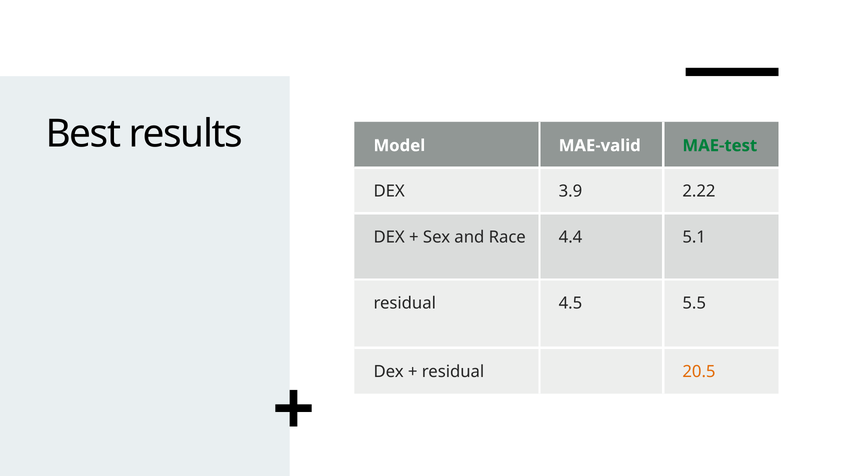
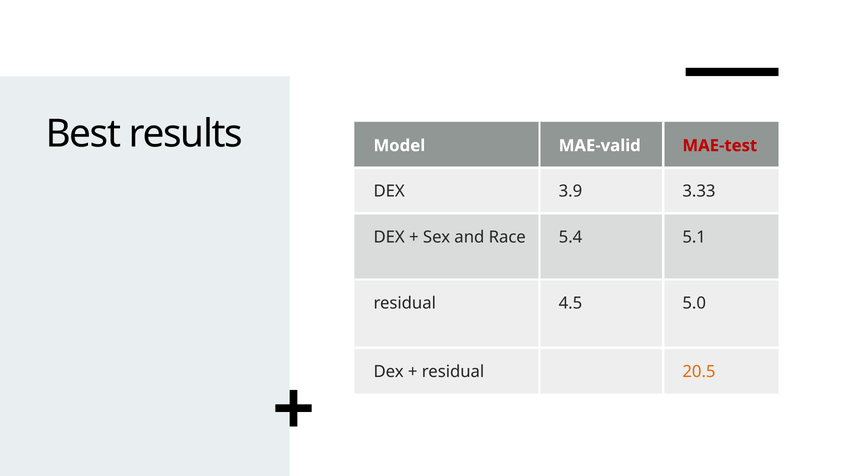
MAE-test colour: green -> red
2.22: 2.22 -> 3.33
4.4: 4.4 -> 5.4
5.5: 5.5 -> 5.0
